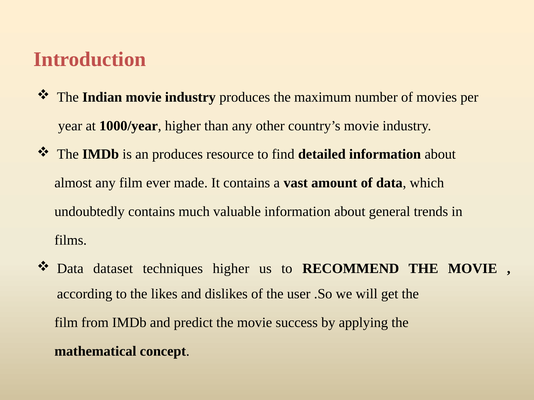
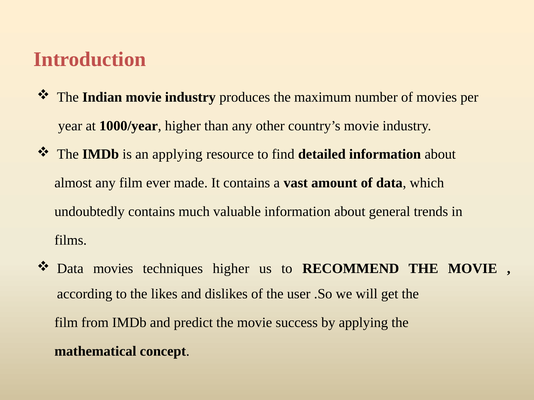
an produces: produces -> applying
Data dataset: dataset -> movies
